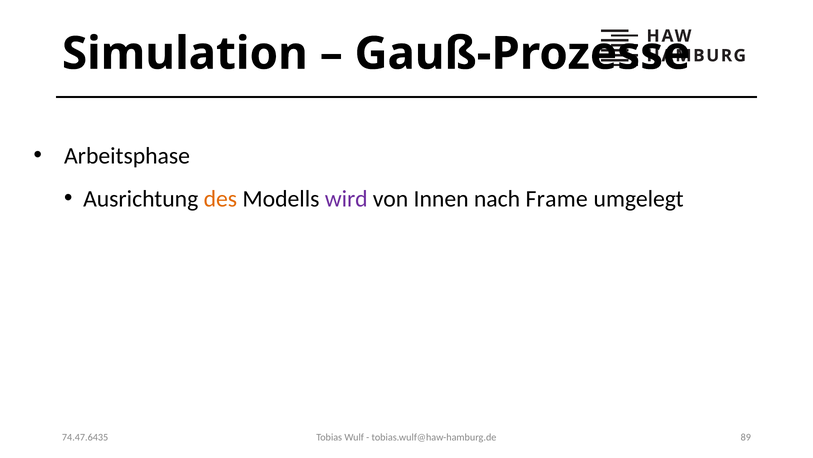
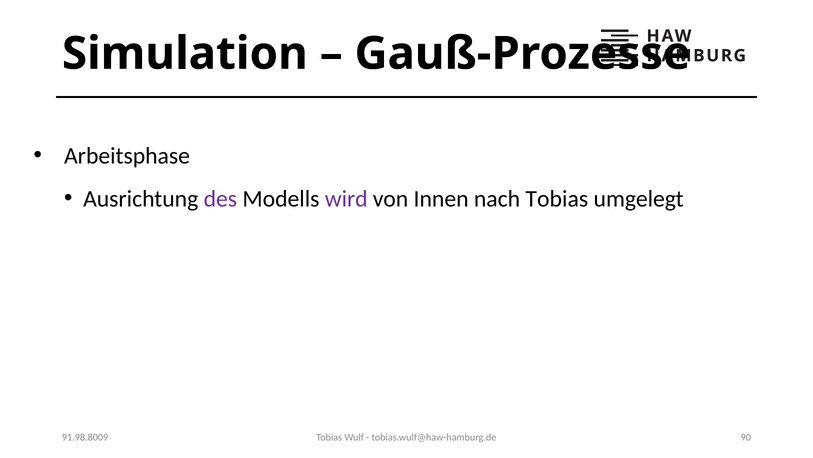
des colour: orange -> purple
nach Frame: Frame -> Tobias
74.47.6435: 74.47.6435 -> 91.98.8009
89: 89 -> 90
